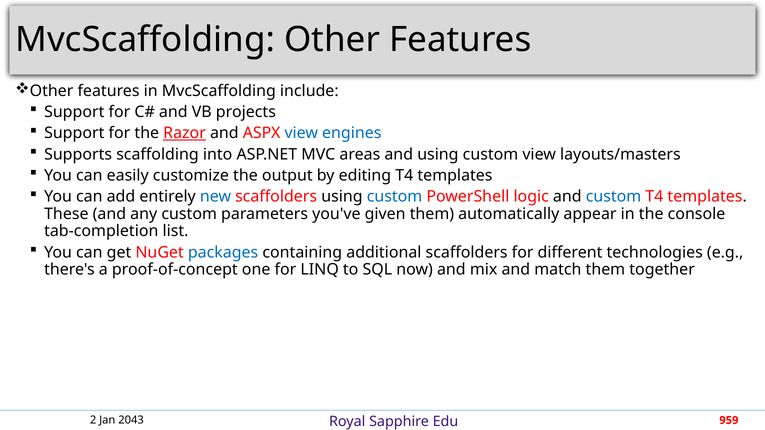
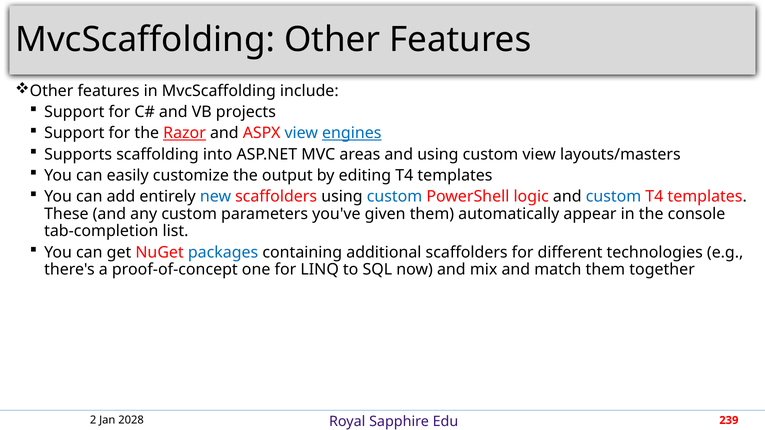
engines underline: none -> present
2043: 2043 -> 2028
959: 959 -> 239
